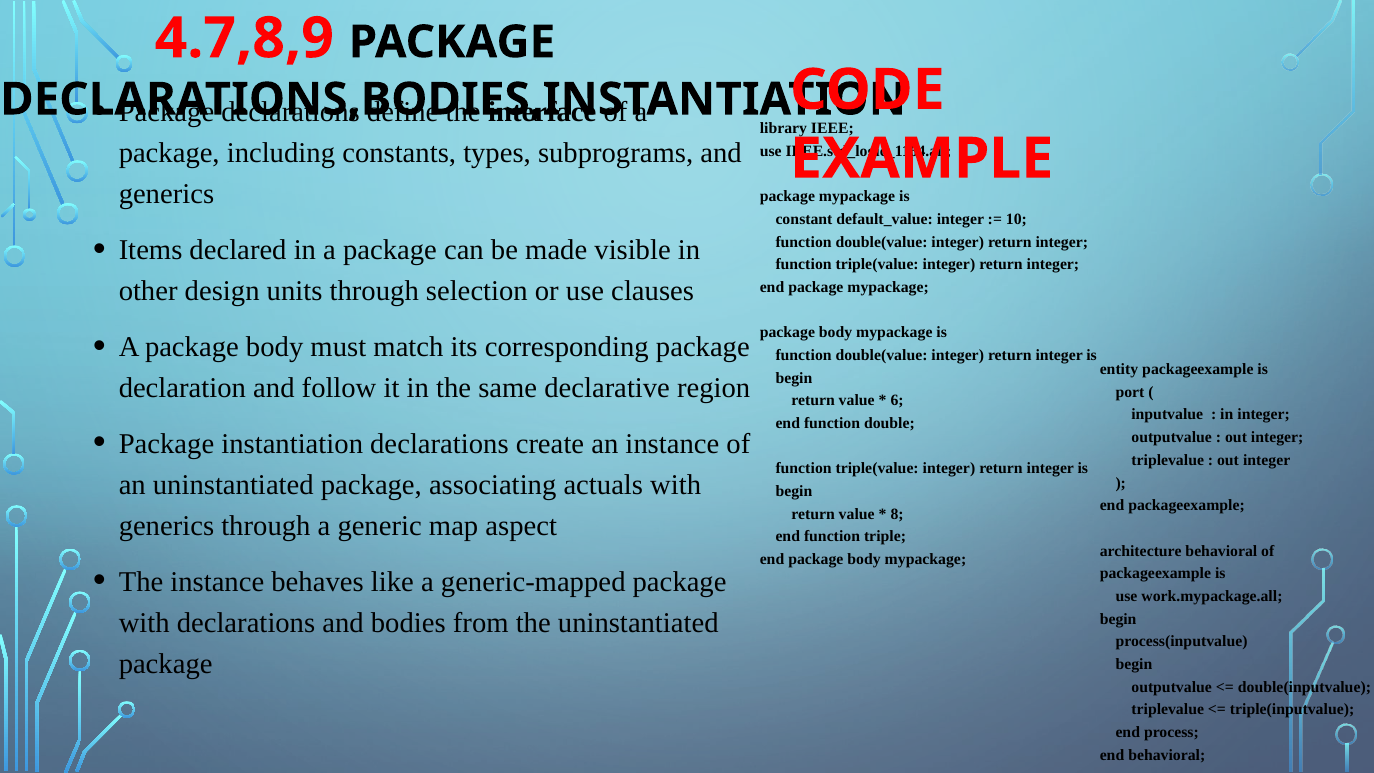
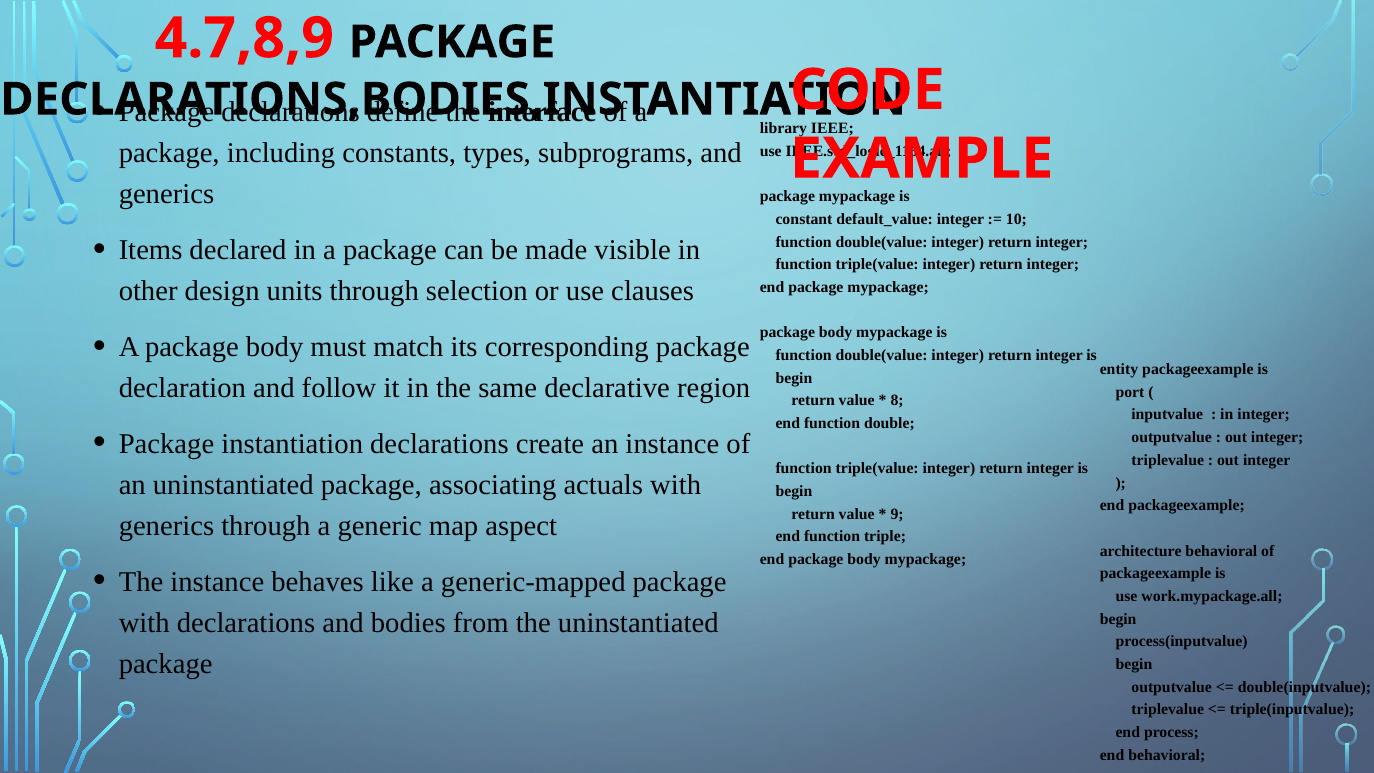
6: 6 -> 8
8: 8 -> 9
